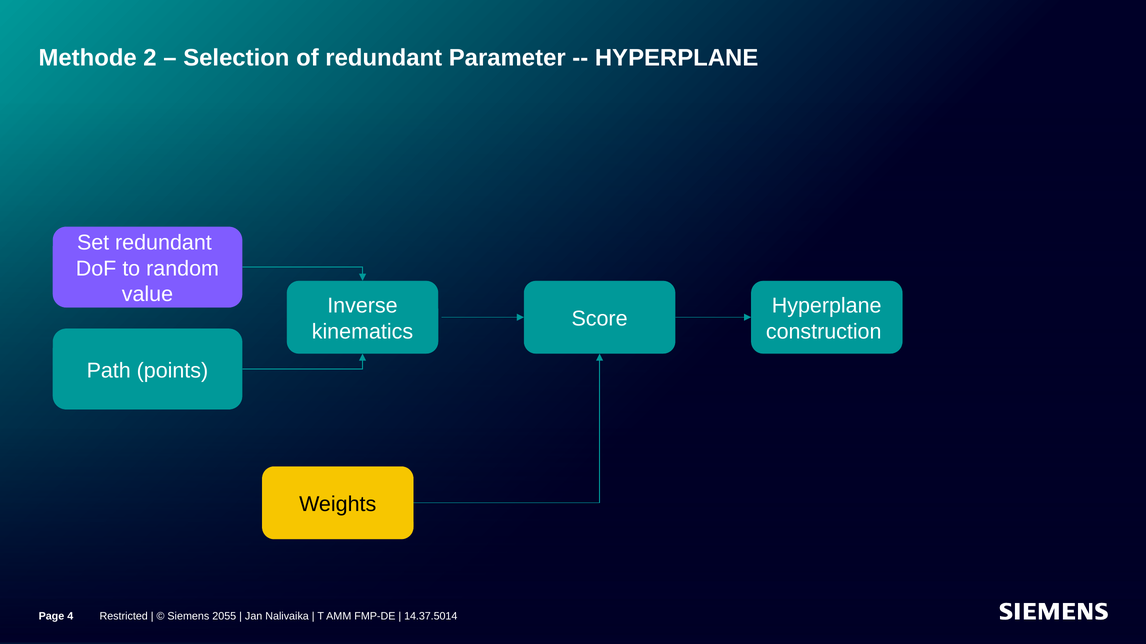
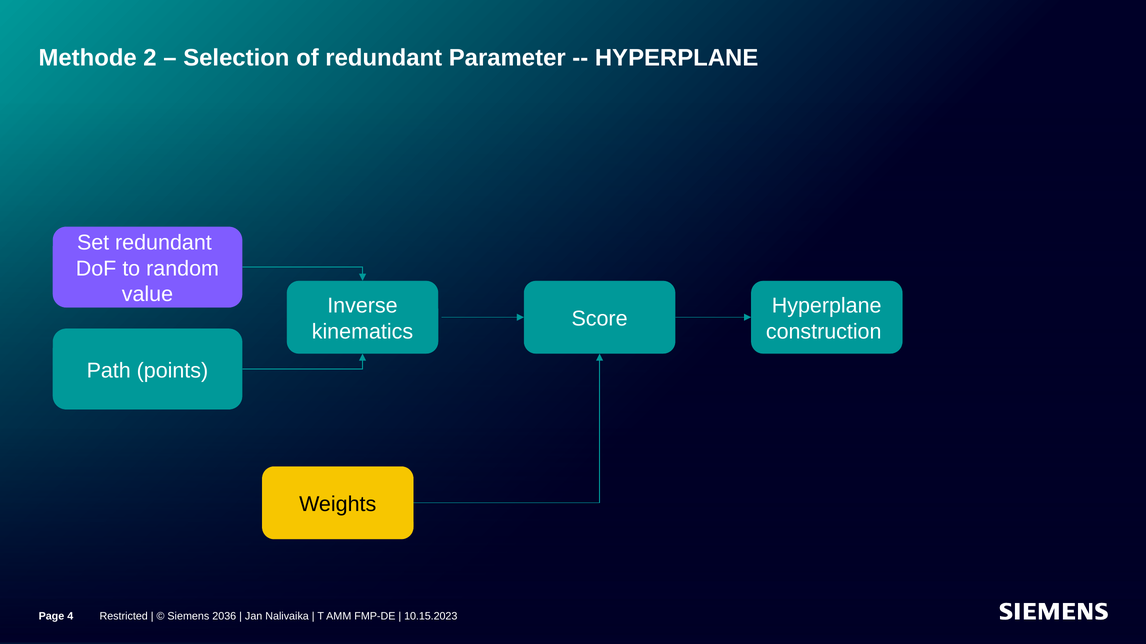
2055: 2055 -> 2036
14.37.5014: 14.37.5014 -> 10.15.2023
